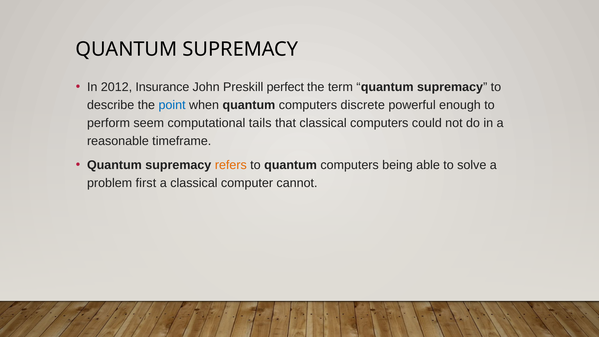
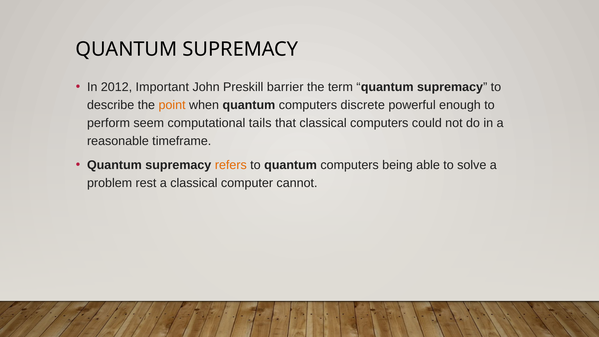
Insurance: Insurance -> Important
perfect: perfect -> barrier
point colour: blue -> orange
first: first -> rest
